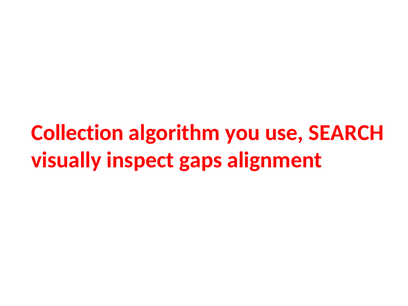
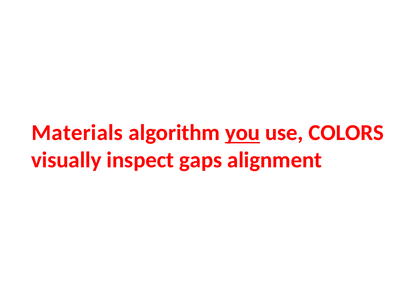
Collection: Collection -> Materials
you underline: none -> present
SEARCH: SEARCH -> COLORS
